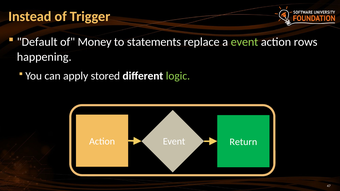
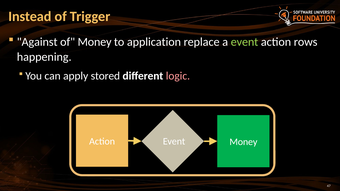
Default: Default -> Against
statements: statements -> application
logic colour: light green -> pink
Event Return: Return -> Money
